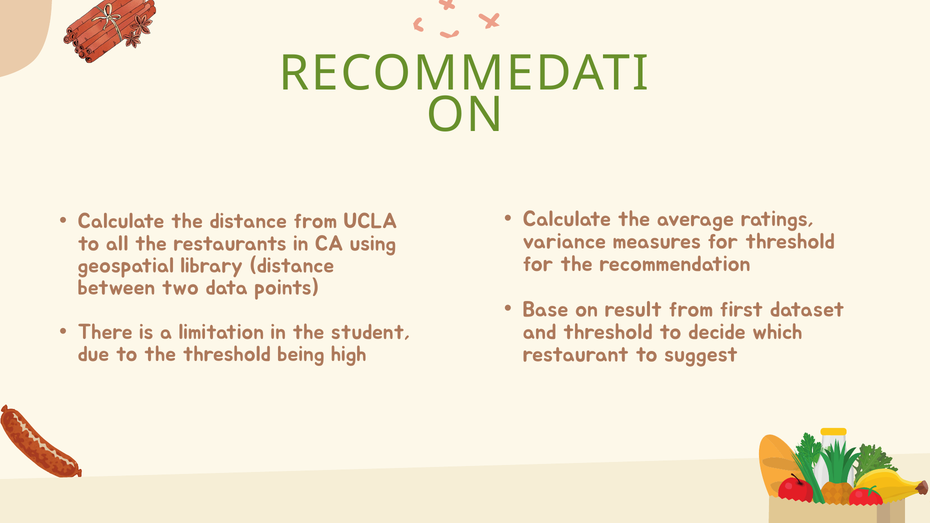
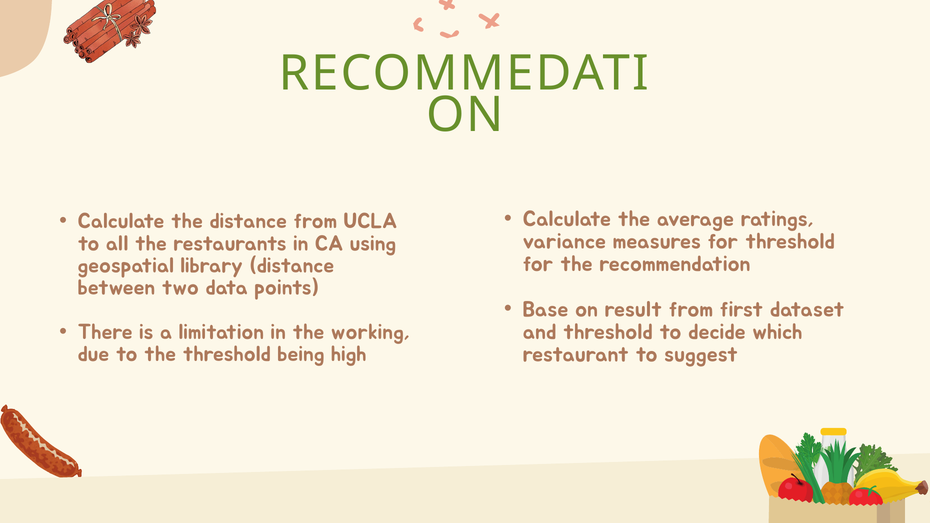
student: student -> working
